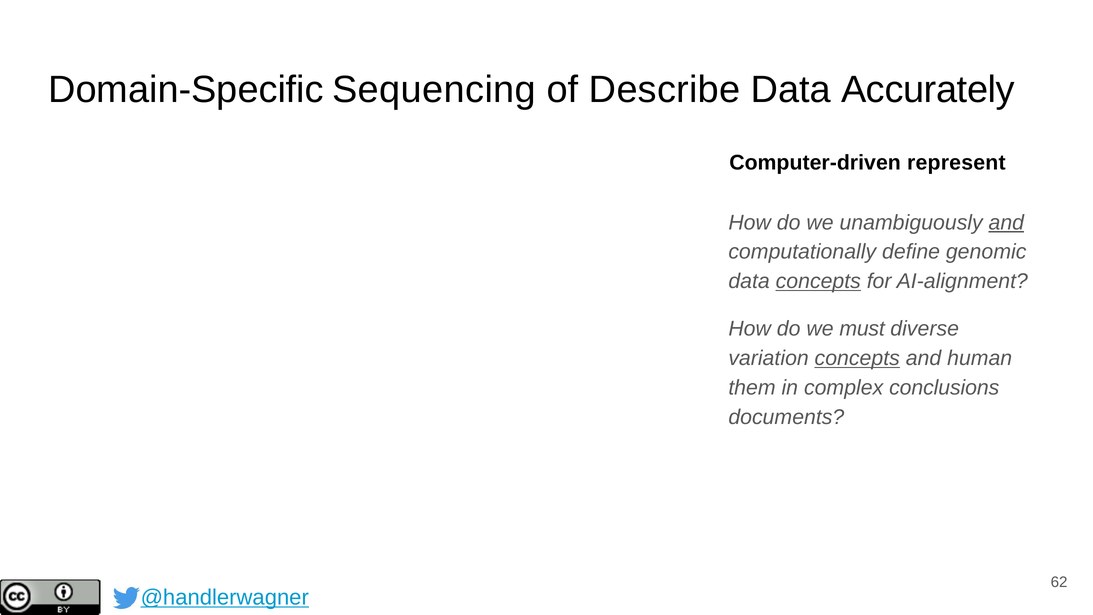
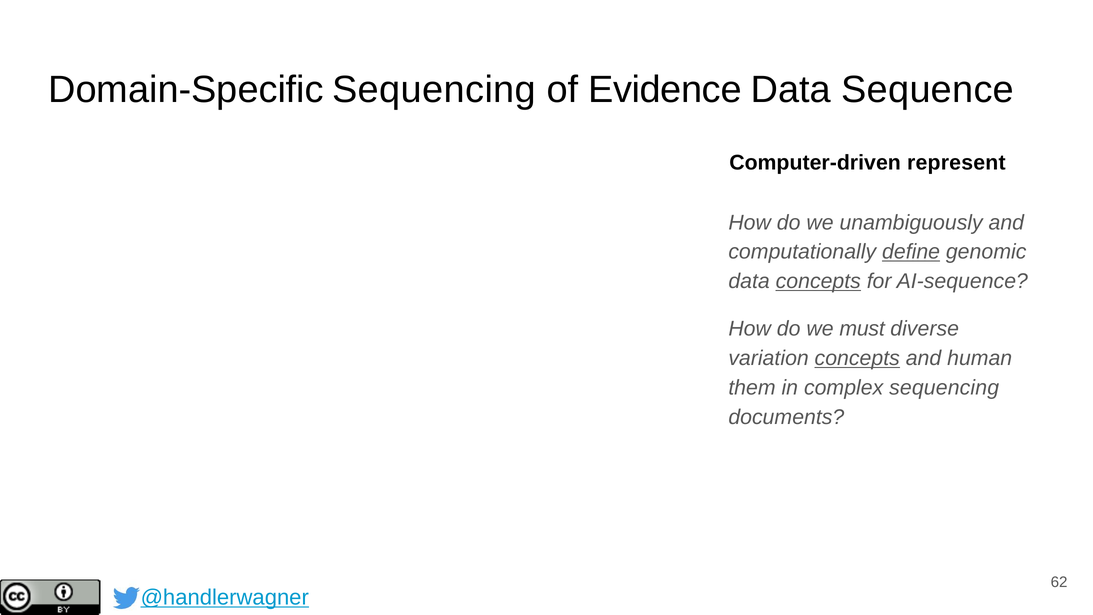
Describe: Describe -> Evidence
Accurately: Accurately -> Sequence
and at (1006, 222) underline: present -> none
define underline: none -> present
AI-alignment: AI-alignment -> AI-sequence
complex conclusions: conclusions -> sequencing
